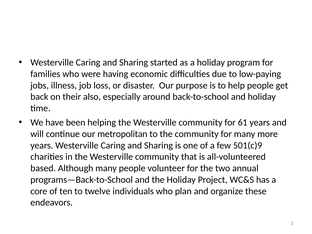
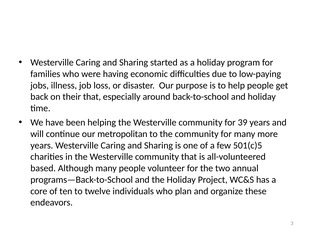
their also: also -> that
61: 61 -> 39
501(c)9: 501(c)9 -> 501(c)5
